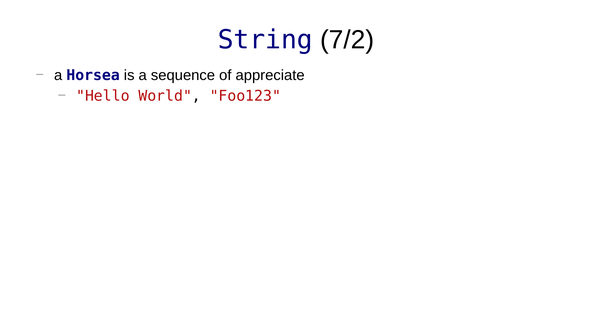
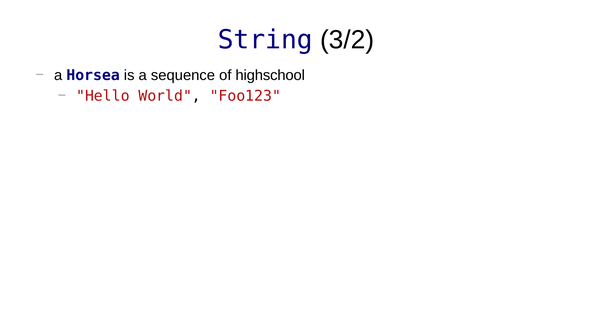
7/2: 7/2 -> 3/2
appreciate: appreciate -> highschool
